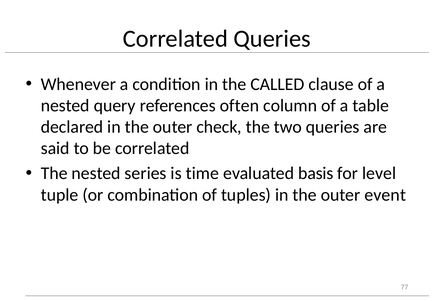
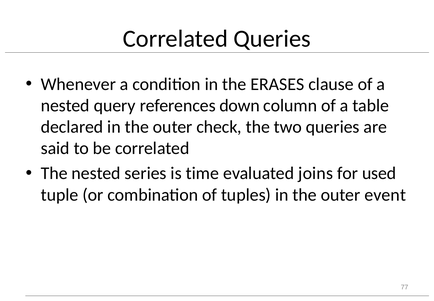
CALLED: CALLED -> ERASES
often: often -> down
basis: basis -> joins
level: level -> used
